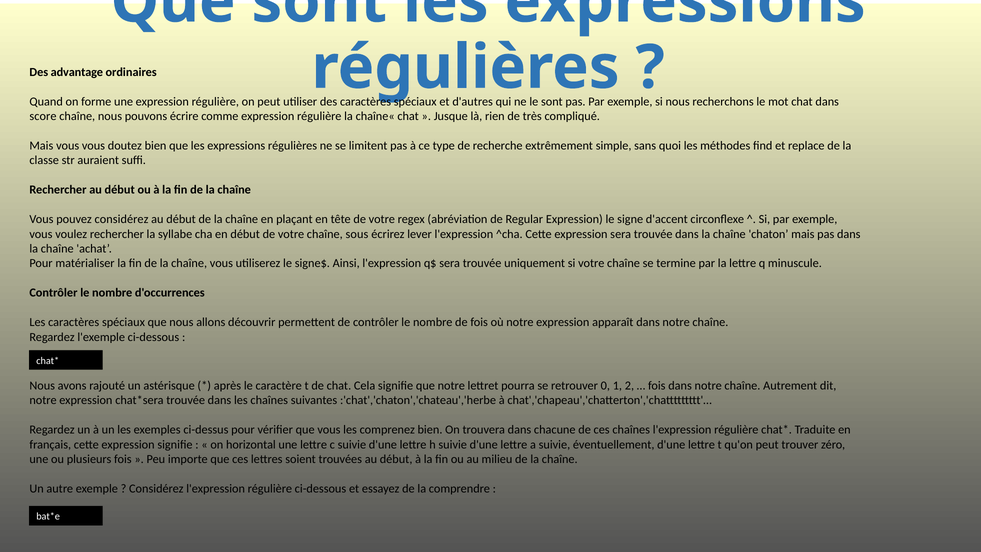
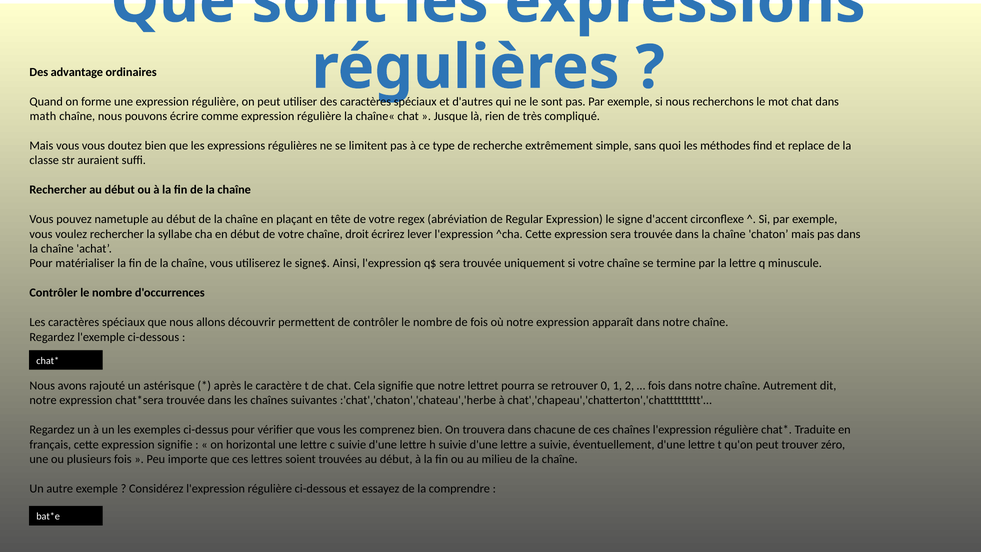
score: score -> math
pouvez considérez: considérez -> nametuple
sous: sous -> droit
